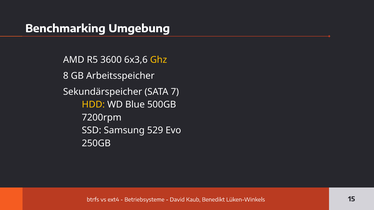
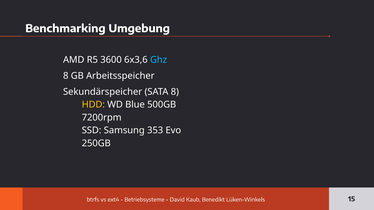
Ghz colour: yellow -> light blue
SATA 7: 7 -> 8
529: 529 -> 353
